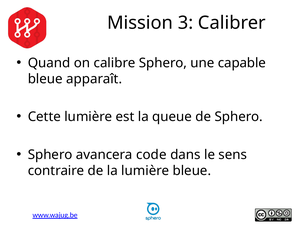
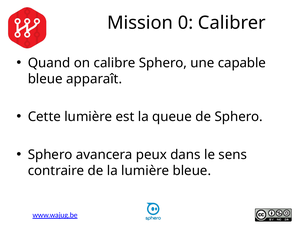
3: 3 -> 0
code: code -> peux
